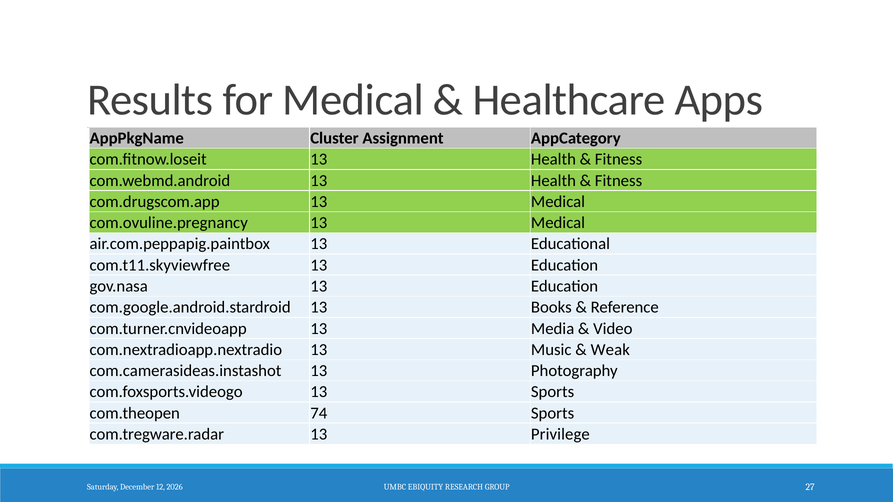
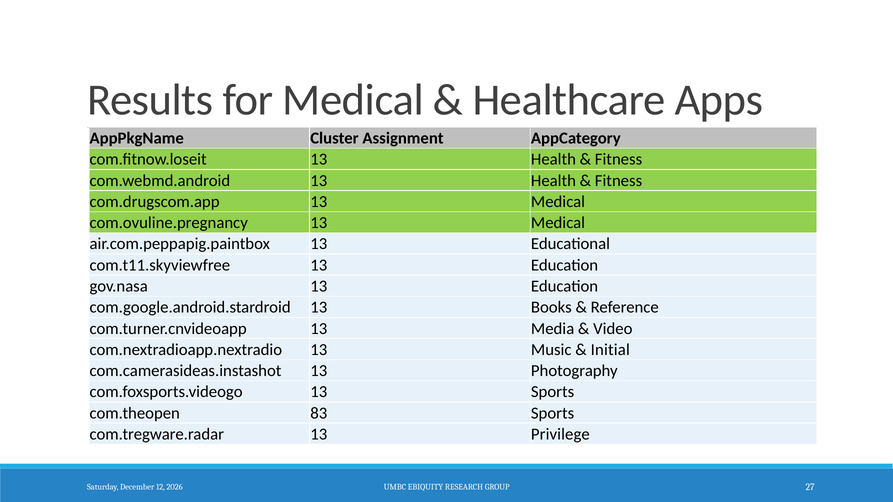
Weak: Weak -> Initial
74: 74 -> 83
